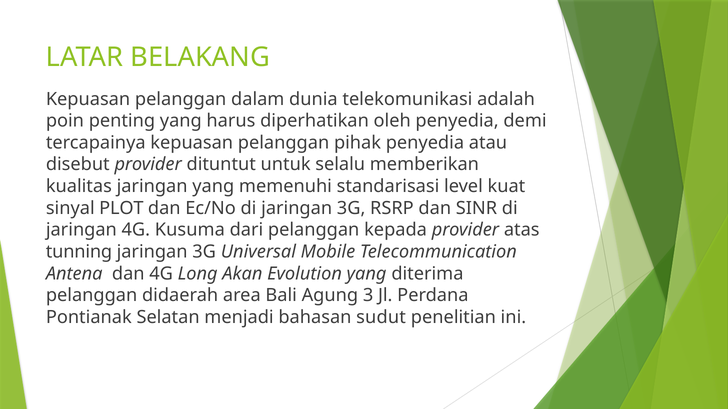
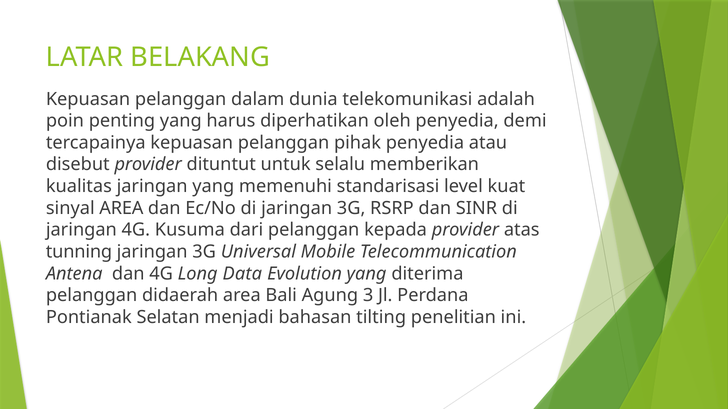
sinyal PLOT: PLOT -> AREA
Akan: Akan -> Data
sudut: sudut -> tilting
